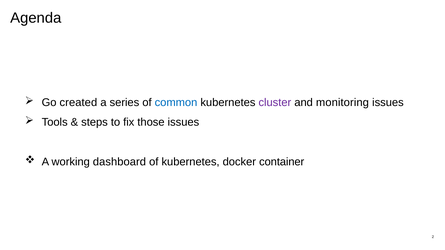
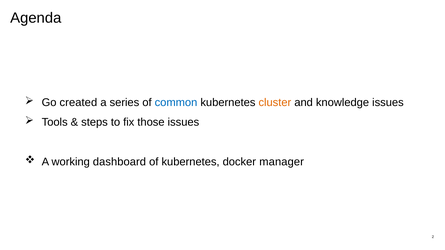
cluster colour: purple -> orange
monitoring: monitoring -> knowledge
container: container -> manager
